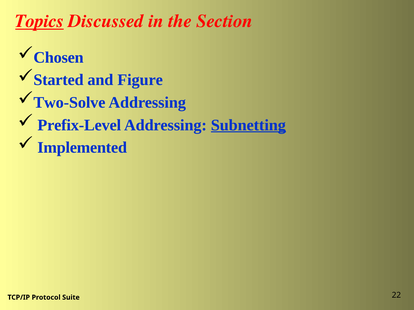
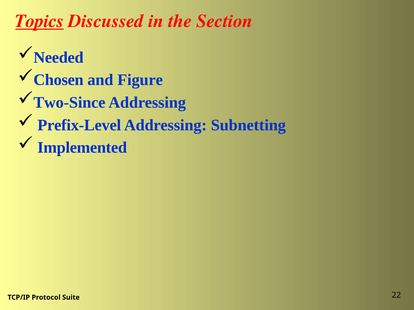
Chosen: Chosen -> Needed
Started: Started -> Chosen
Two-Solve: Two-Solve -> Two-Since
Subnetting underline: present -> none
